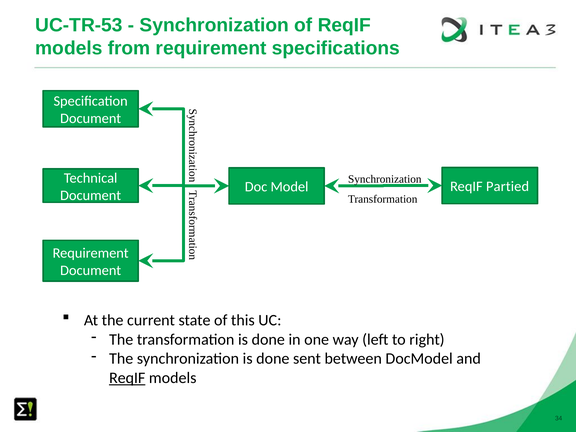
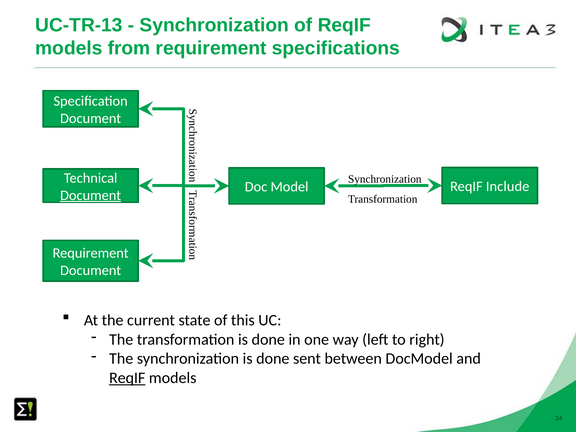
UC-TR-53: UC-TR-53 -> UC-TR-13
Partied: Partied -> Include
Document at (91, 195) underline: none -> present
